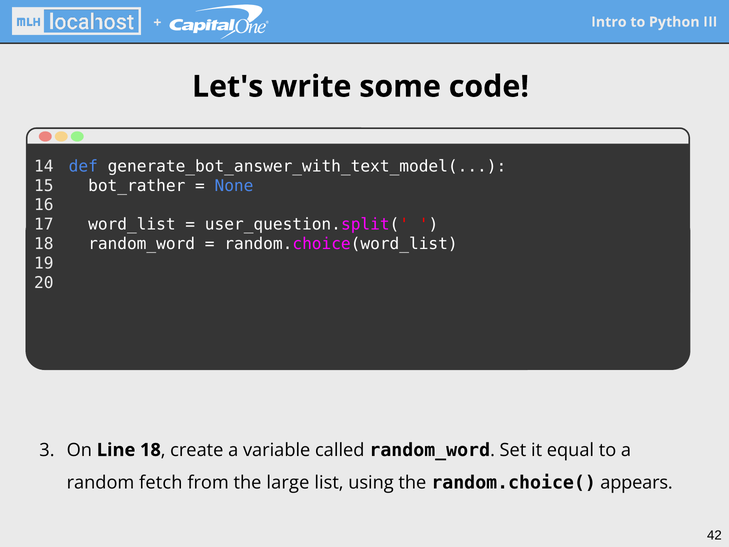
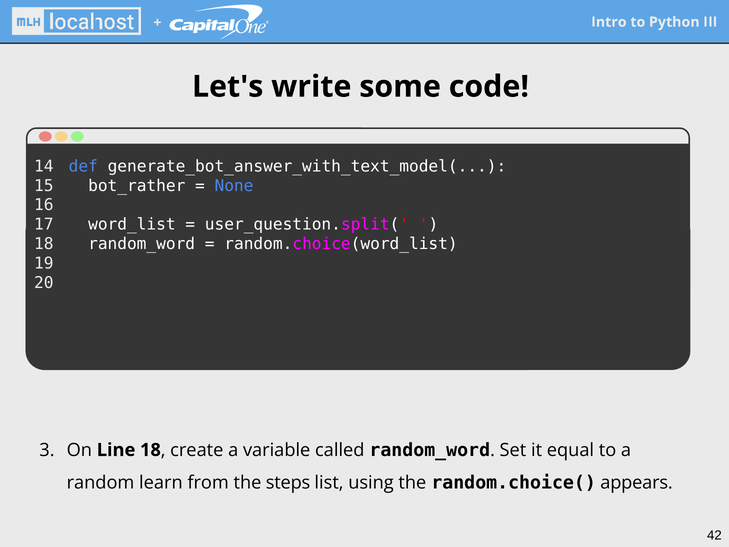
fetch: fetch -> learn
large: large -> steps
